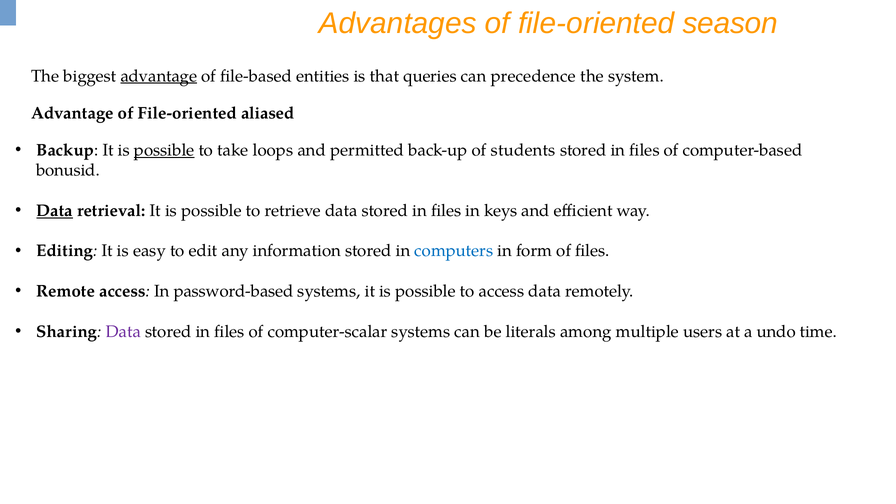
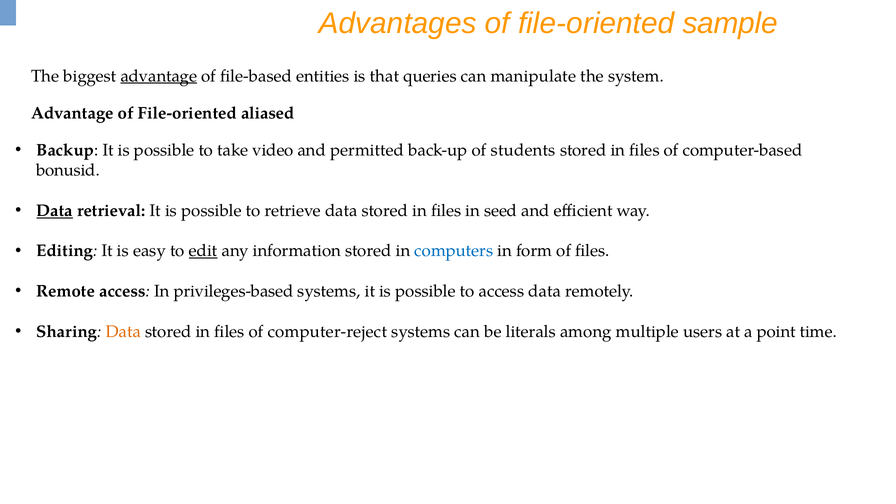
season: season -> sample
precedence: precedence -> manipulate
possible at (164, 150) underline: present -> none
loops: loops -> video
keys: keys -> seed
edit underline: none -> present
password-based: password-based -> privileges-based
Data at (123, 332) colour: purple -> orange
computer-scalar: computer-scalar -> computer-reject
undo: undo -> point
